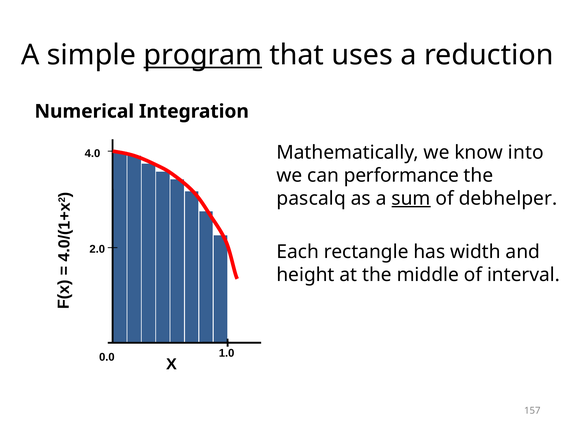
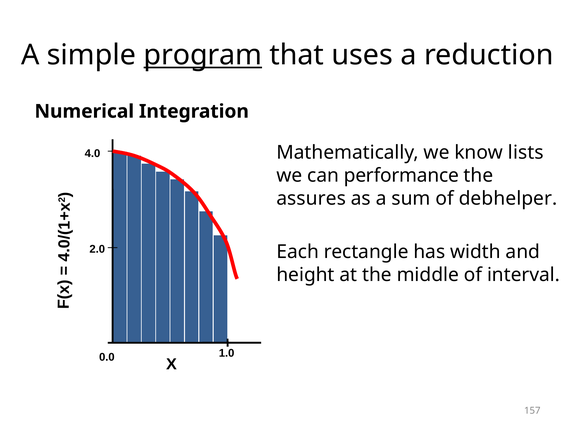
into: into -> lists
pascalq: pascalq -> assures
sum underline: present -> none
